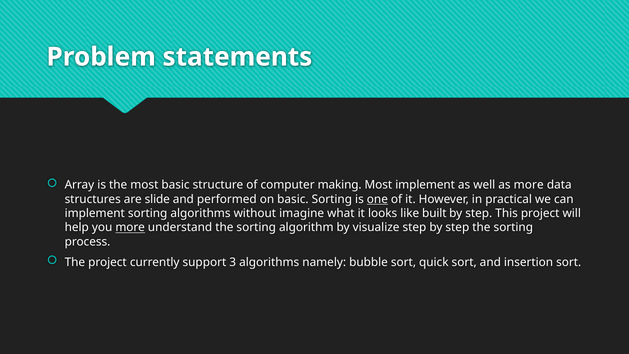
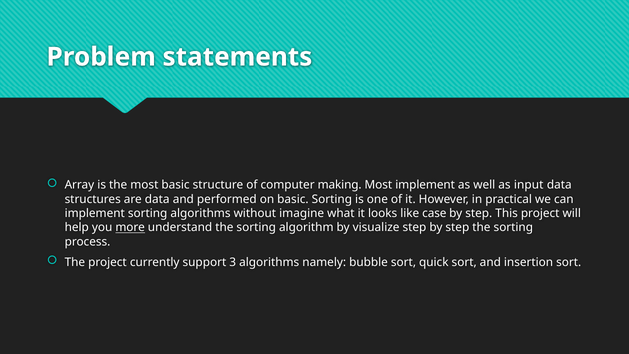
as more: more -> input
are slide: slide -> data
one underline: present -> none
built: built -> case
